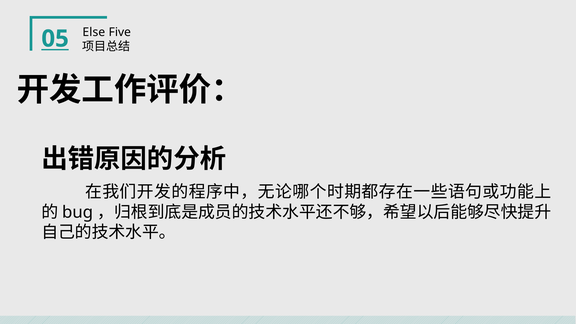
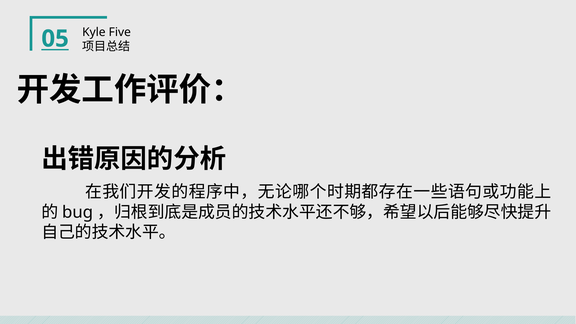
Else: Else -> Kyle
